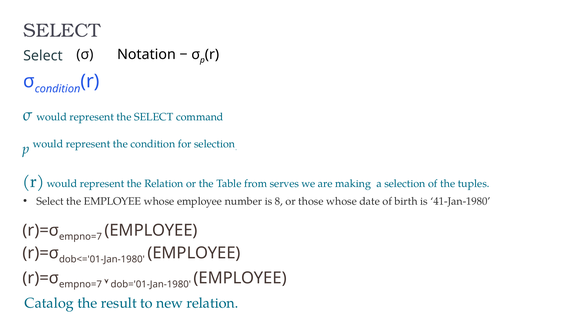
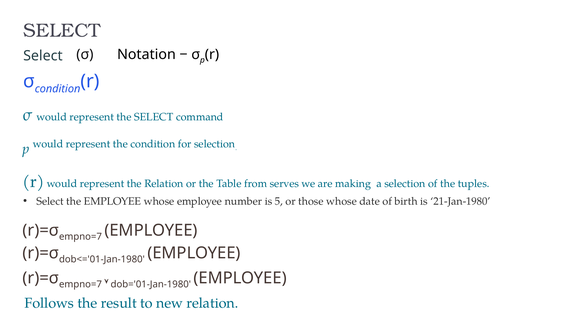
8: 8 -> 5
41-Jan-1980: 41-Jan-1980 -> 21-Jan-1980
Catalog: Catalog -> Follows
